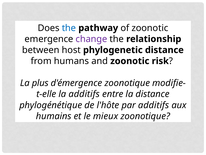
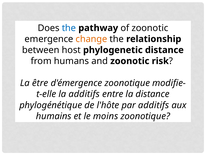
change colour: purple -> orange
plus: plus -> être
mieux: mieux -> moins
